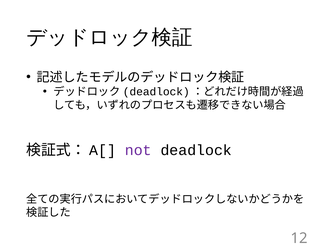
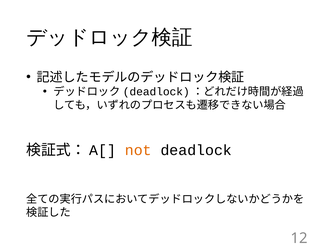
not colour: purple -> orange
